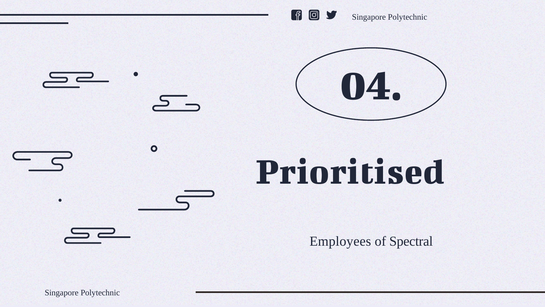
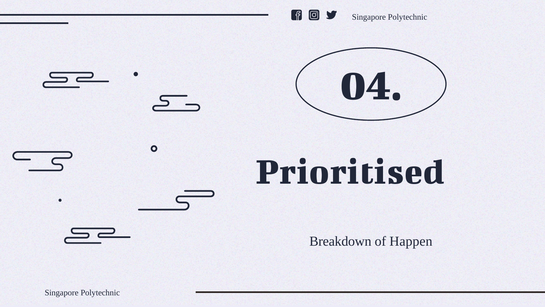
Employees: Employees -> Breakdown
Spectral: Spectral -> Happen
